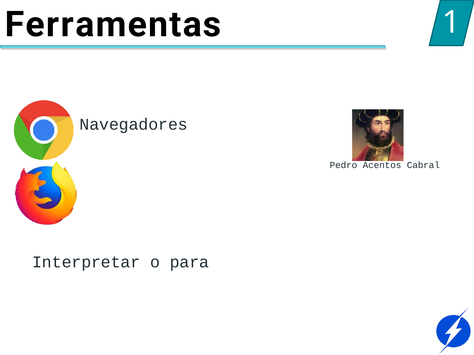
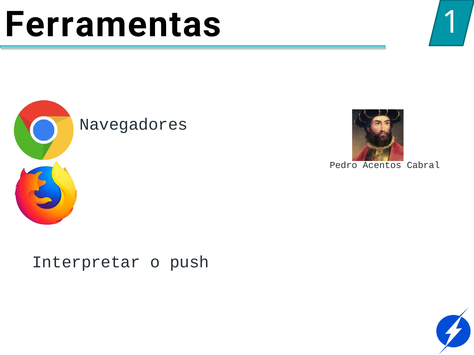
para: para -> push
